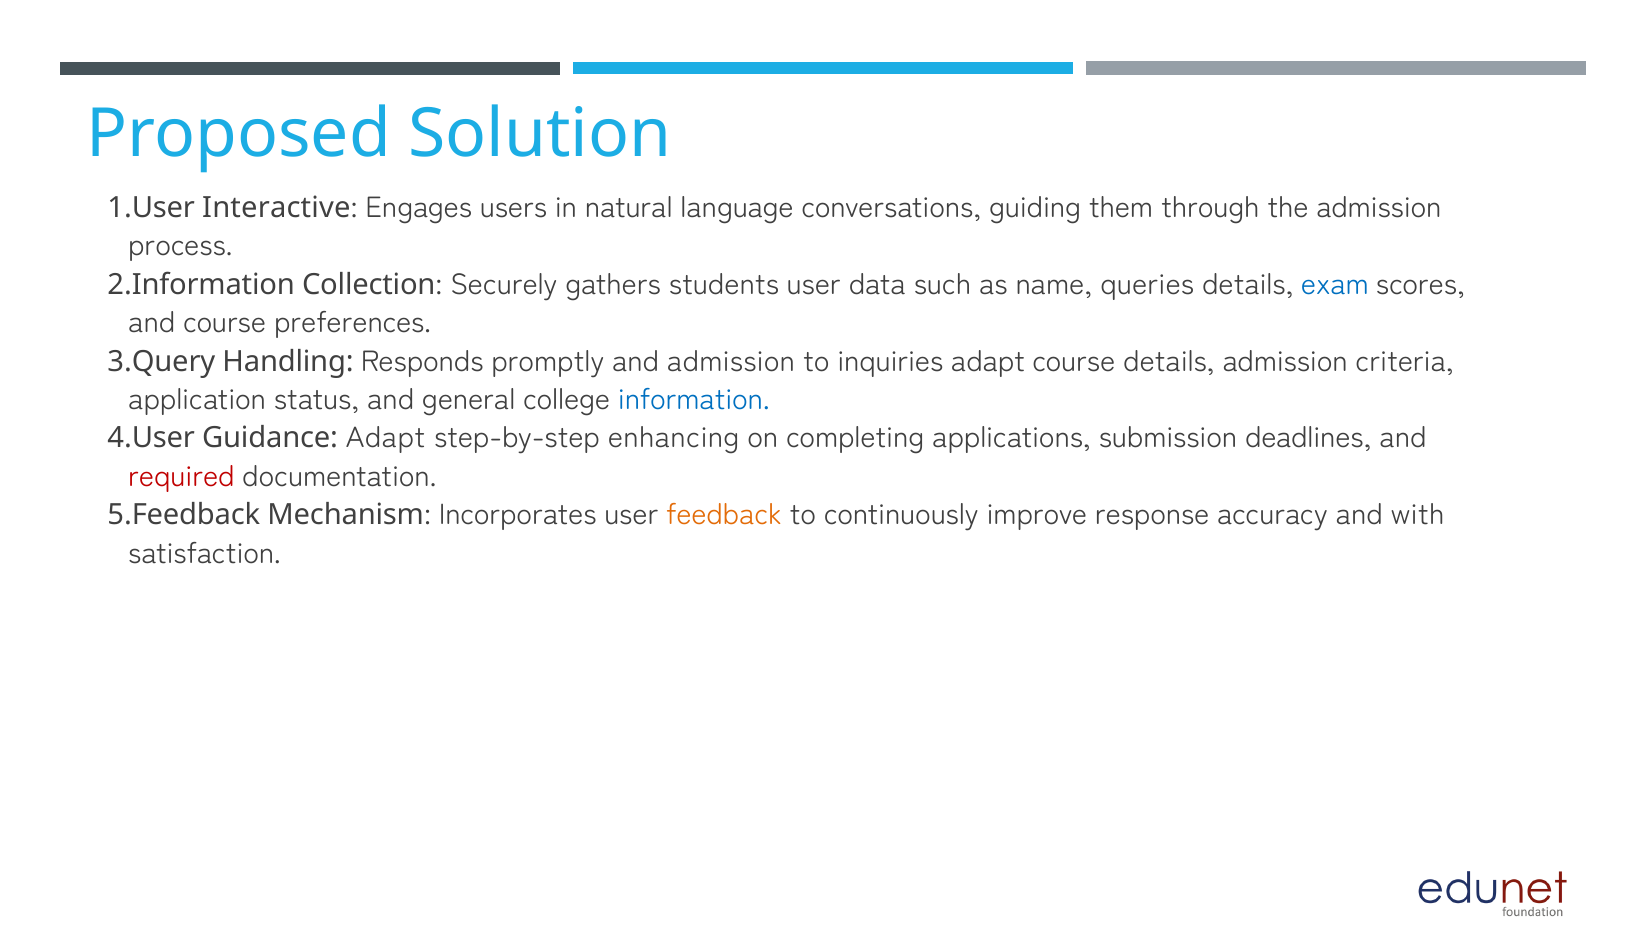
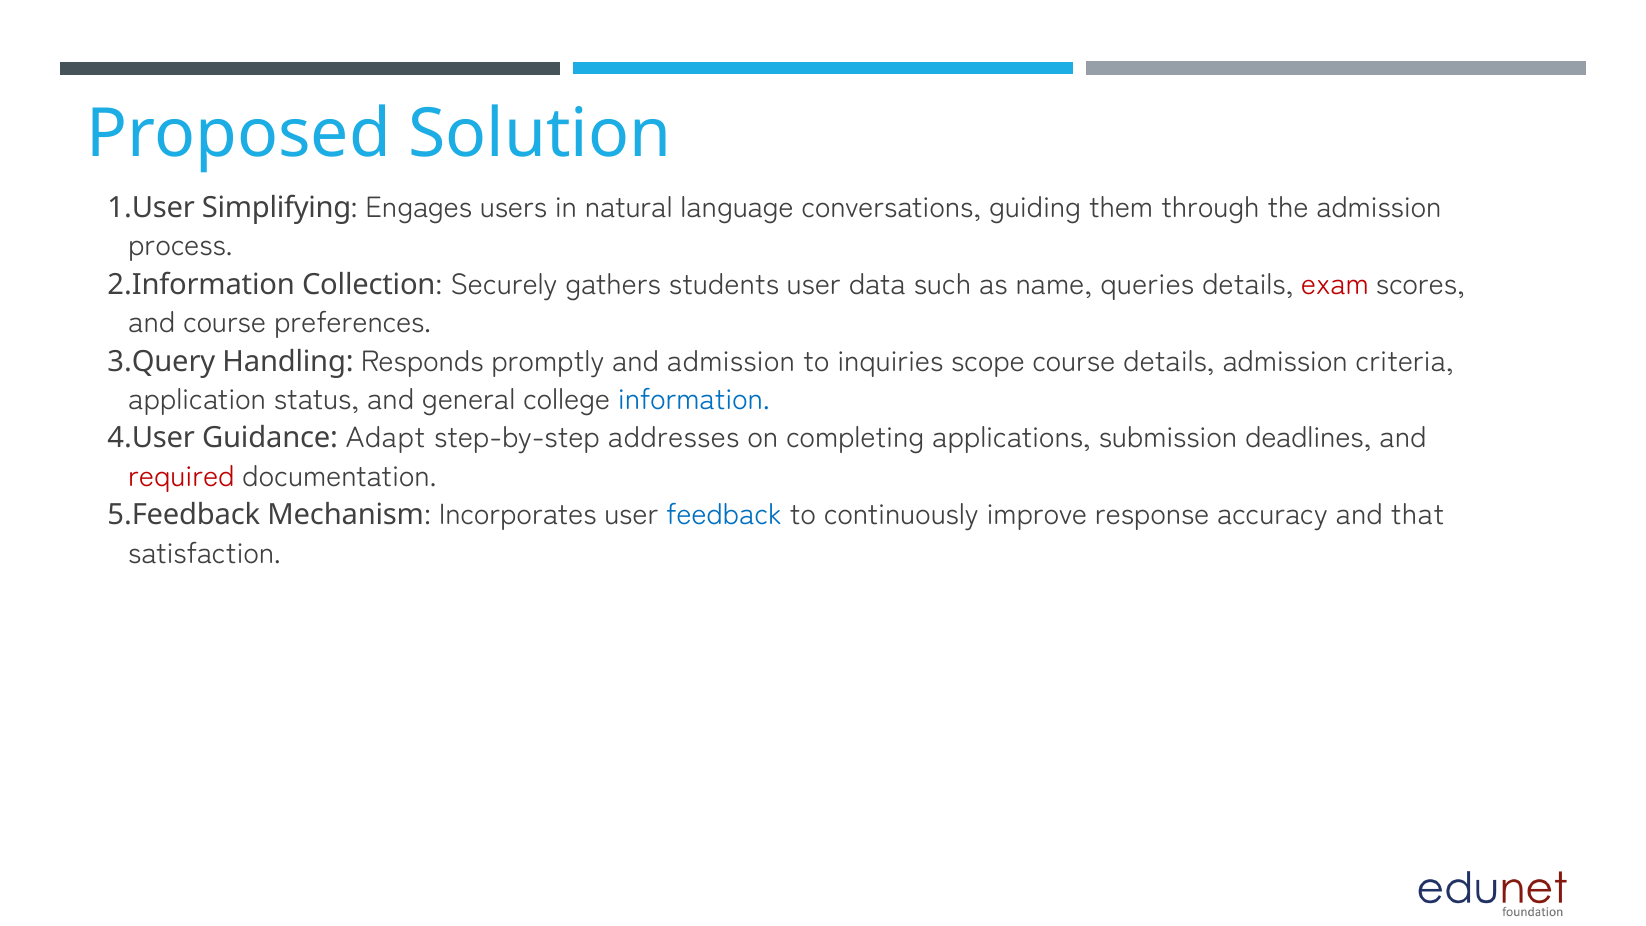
Interactive: Interactive -> Simplifying
exam colour: blue -> red
inquiries adapt: adapt -> scope
enhancing: enhancing -> addresses
feedback colour: orange -> blue
with: with -> that
